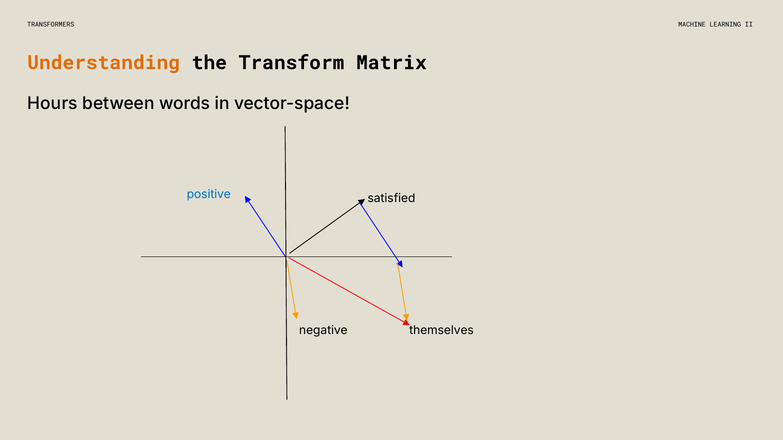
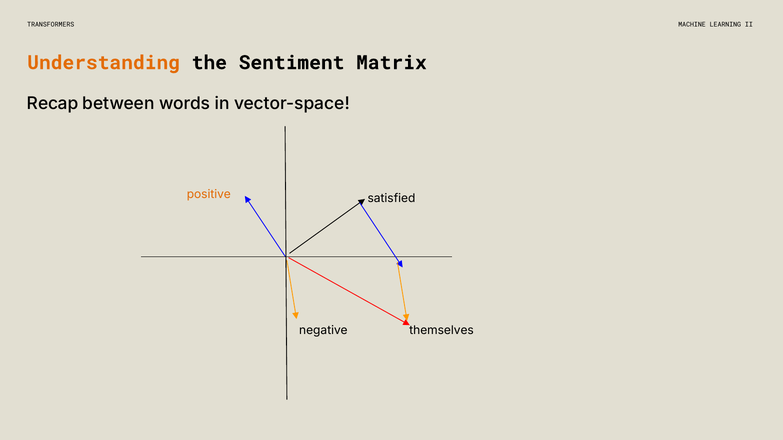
Transform: Transform -> Sentiment
Hours: Hours -> Recap
positive colour: blue -> orange
